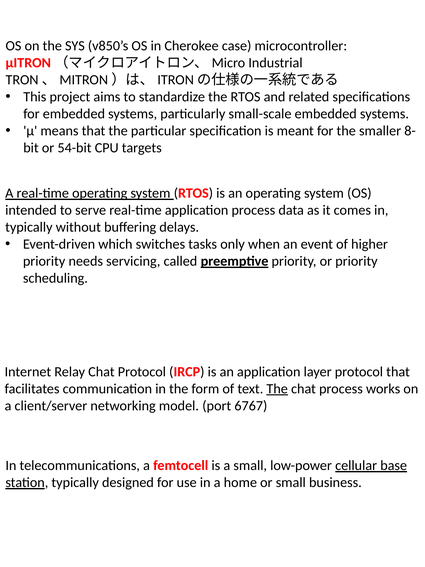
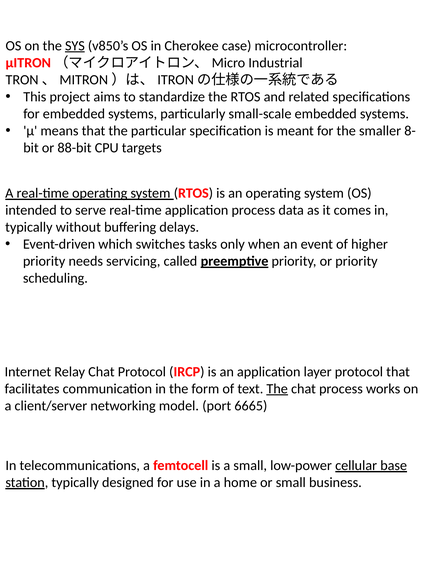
SYS underline: none -> present
54-bit: 54-bit -> 88-bit
6767: 6767 -> 6665
